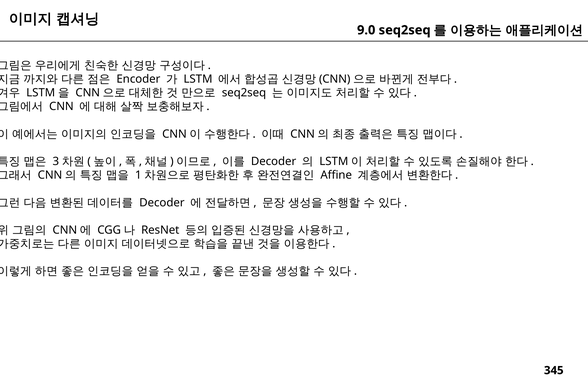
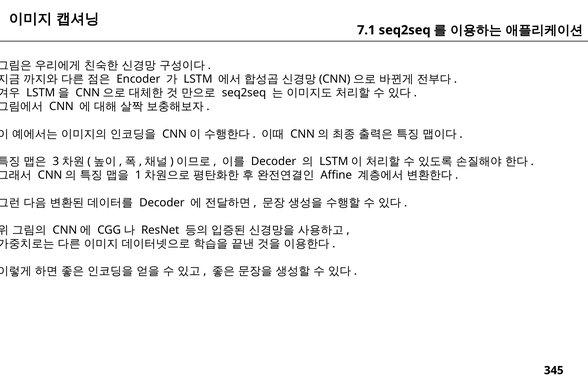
9.0: 9.0 -> 7.1
